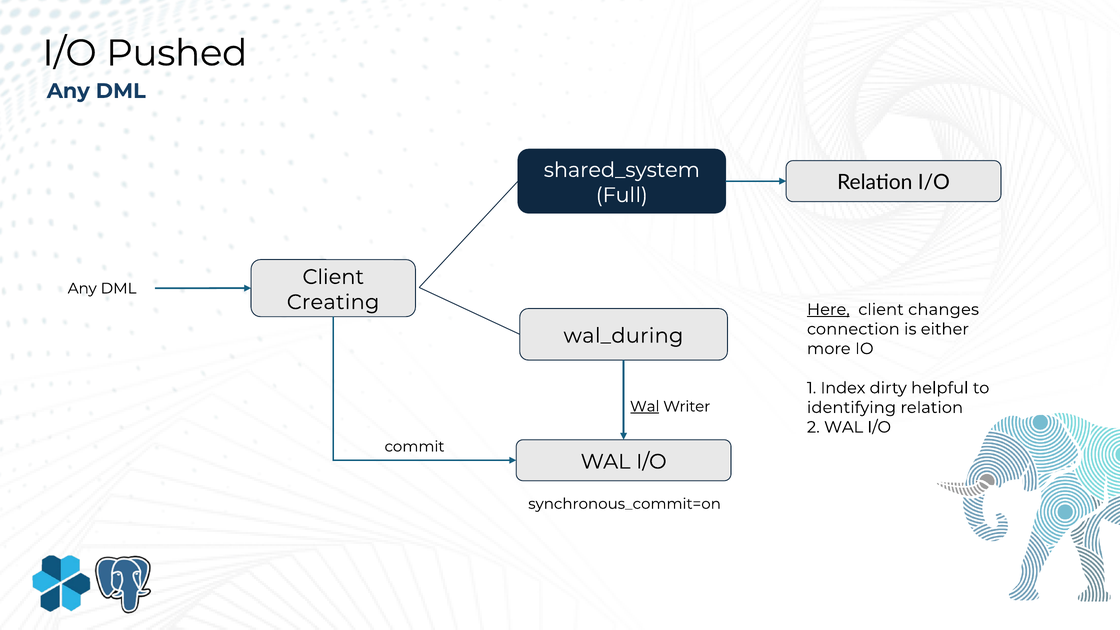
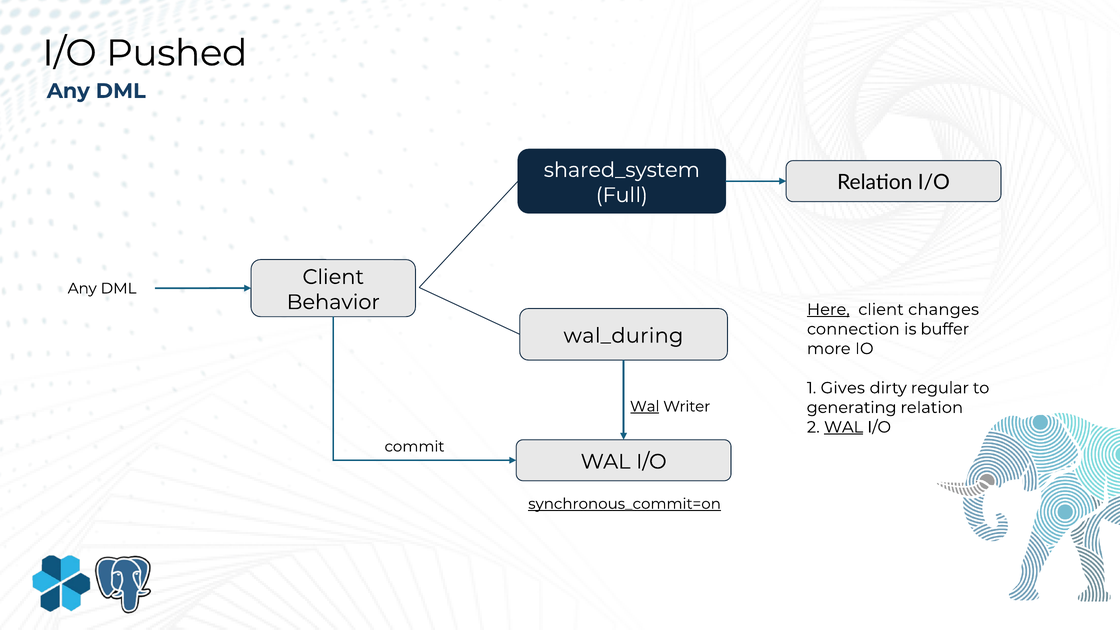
Creating: Creating -> Behavior
either: either -> buffer
Index: Index -> Gives
helpful: helpful -> regular
identifying: identifying -> generating
WAL at (844, 427) underline: none -> present
synchronous_commit=on underline: none -> present
